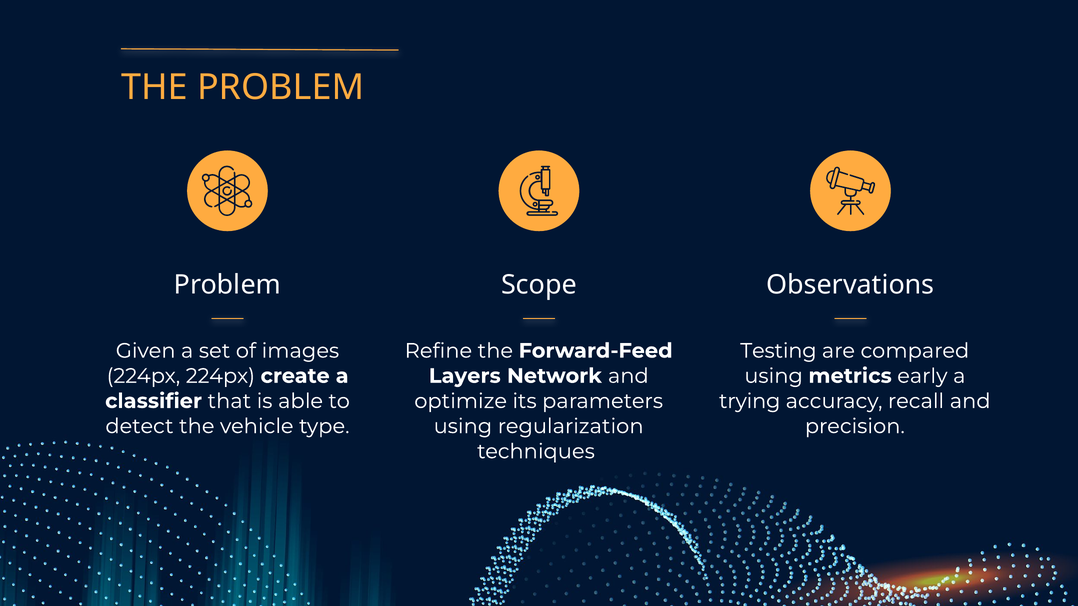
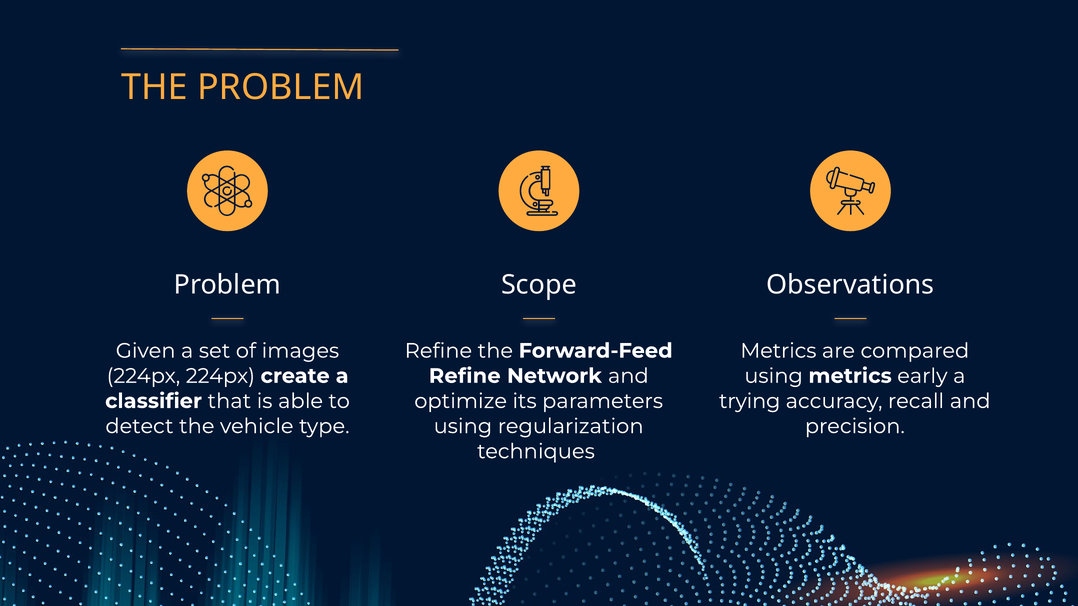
Testing at (778, 351): Testing -> Metrics
Layers at (465, 376): Layers -> Refine
